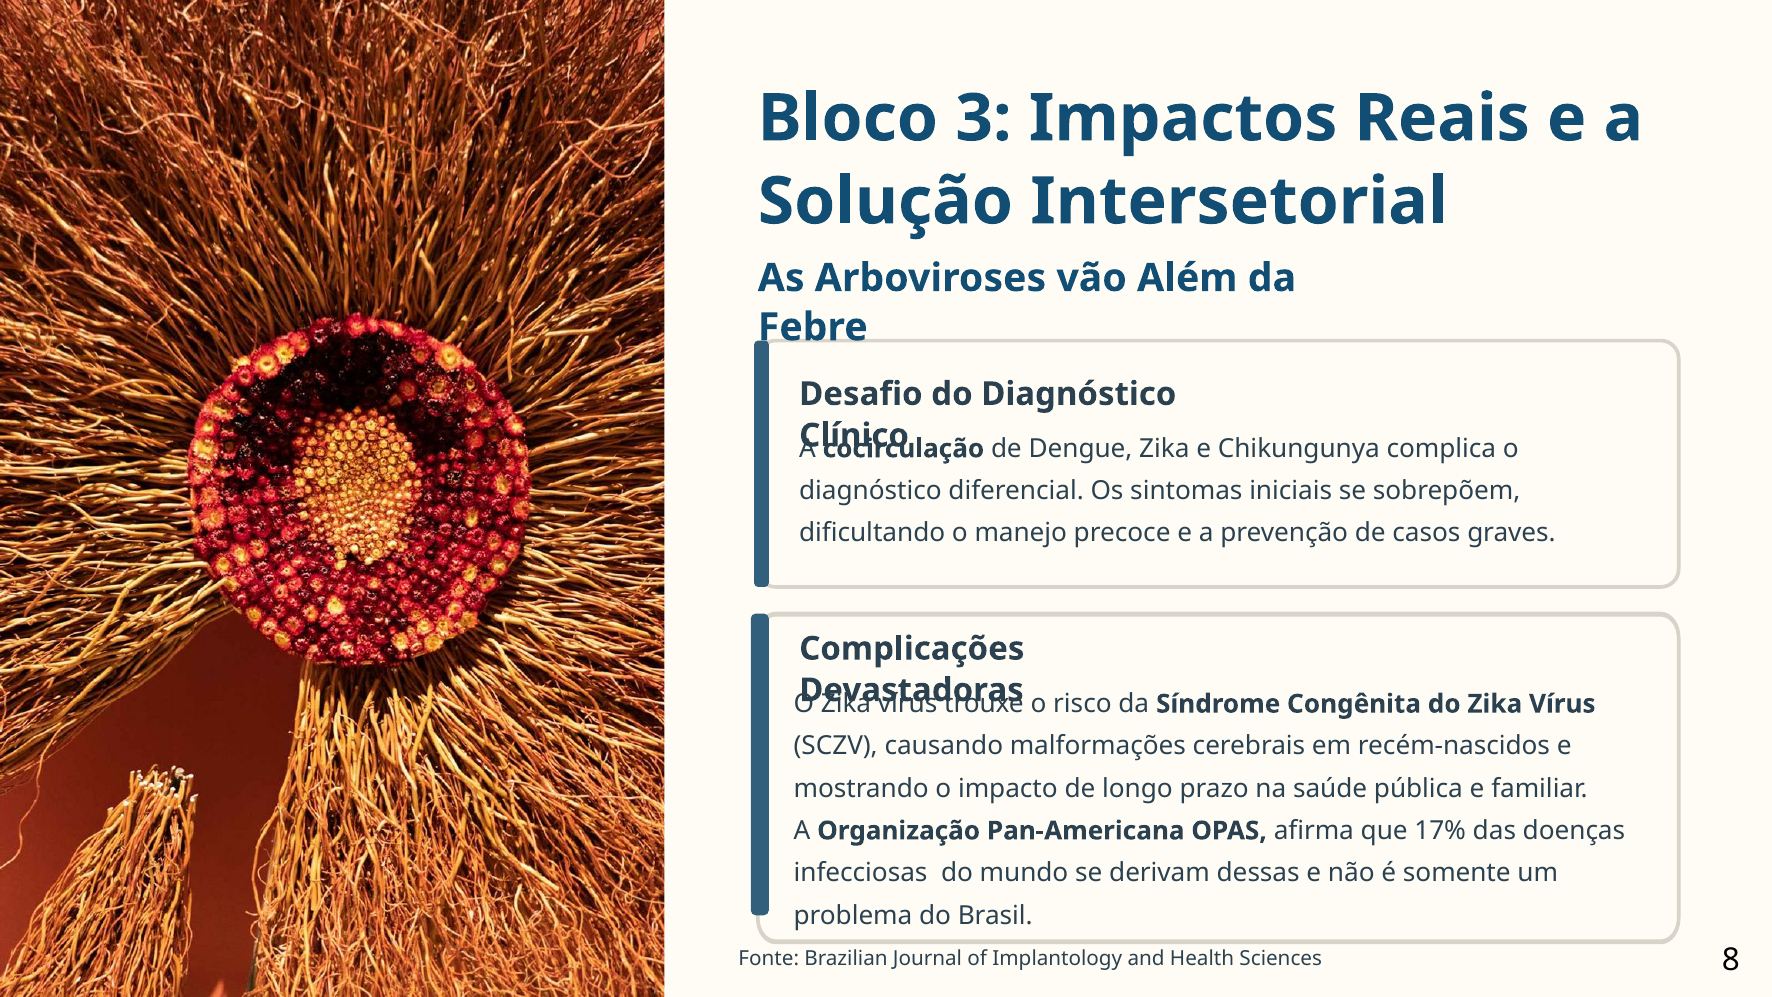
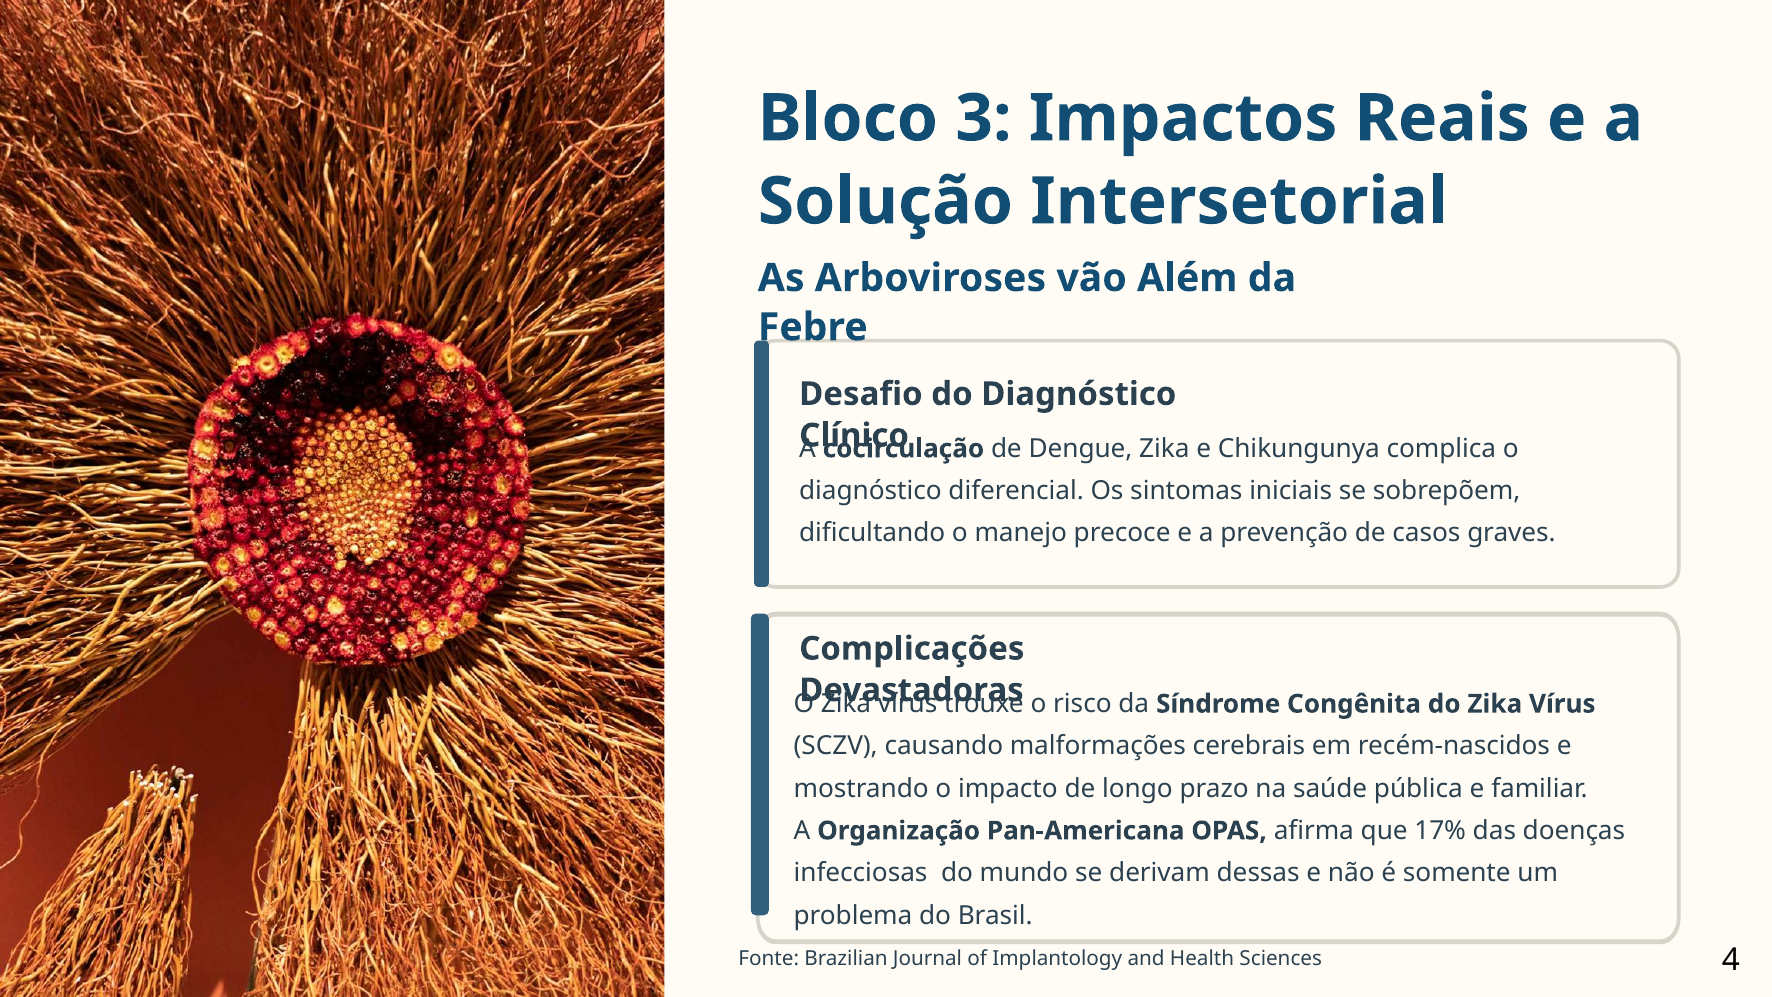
8: 8 -> 4
